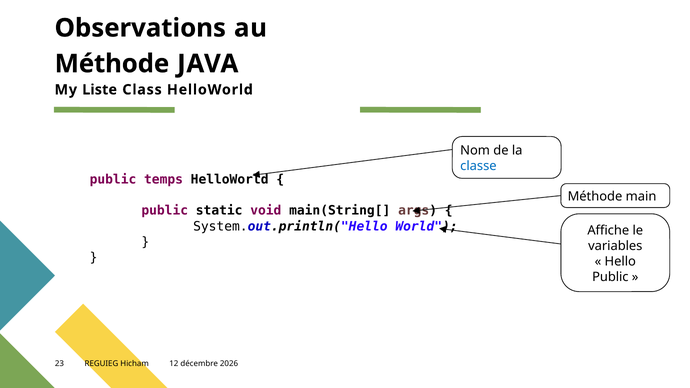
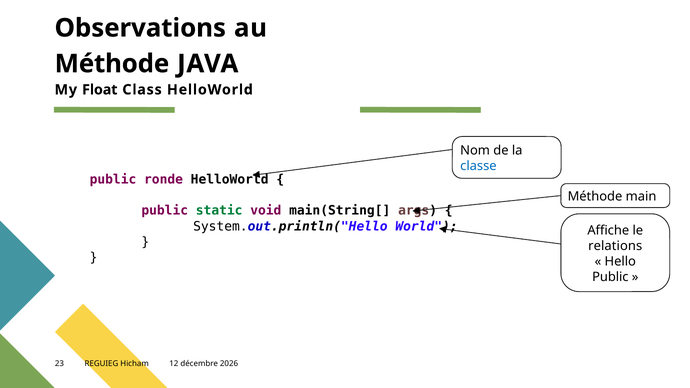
Liste: Liste -> Float
temps: temps -> ronde
static colour: black -> green
variables: variables -> relations
